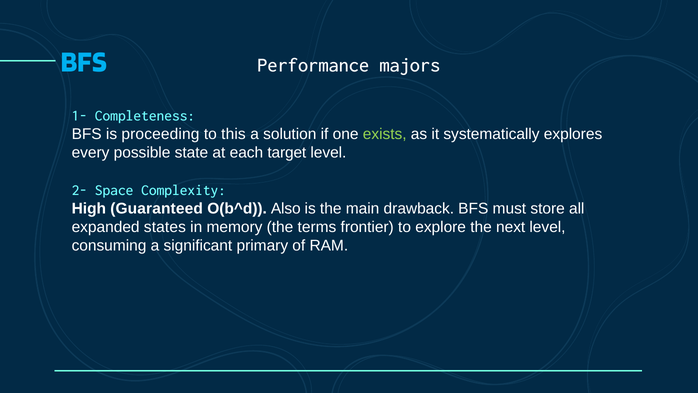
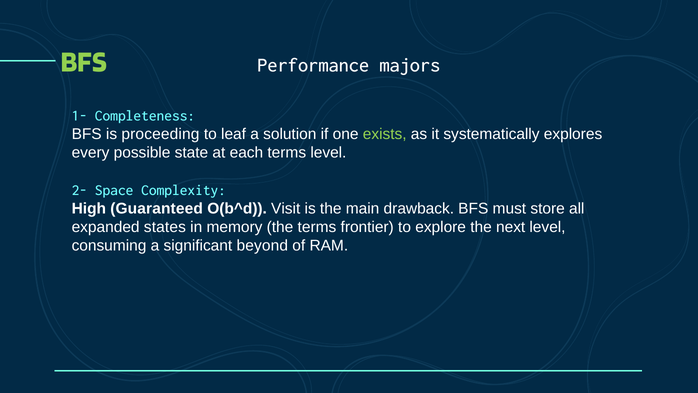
BFS at (84, 62) colour: light blue -> light green
this: this -> leaf
each target: target -> terms
Also: Also -> Visit
primary: primary -> beyond
